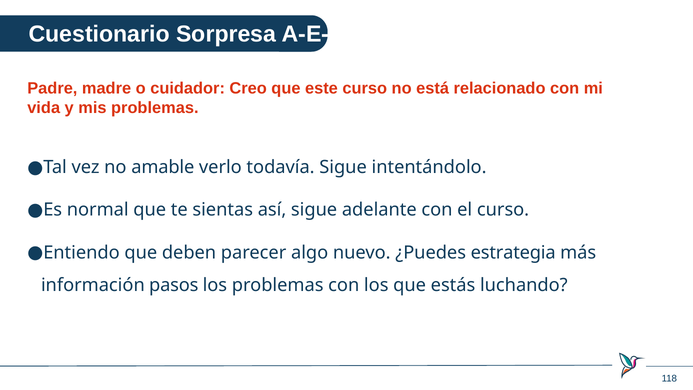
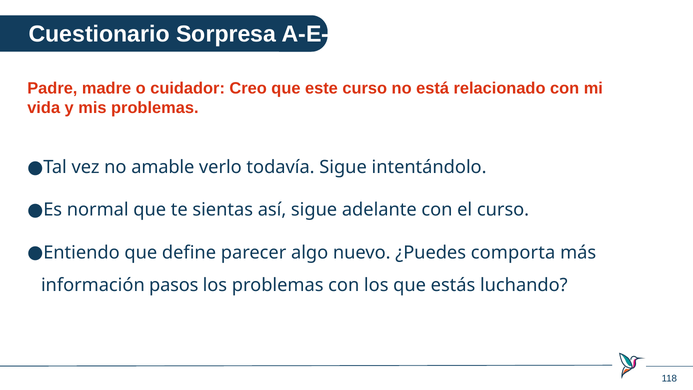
deben: deben -> define
estrategia: estrategia -> comporta
